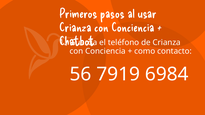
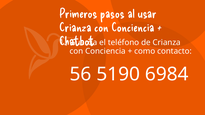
7919: 7919 -> 5190
